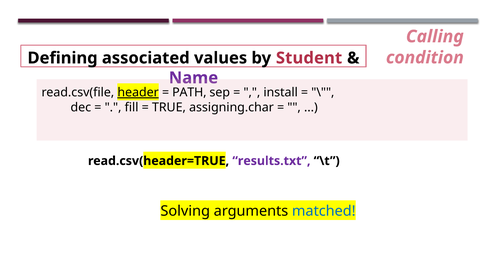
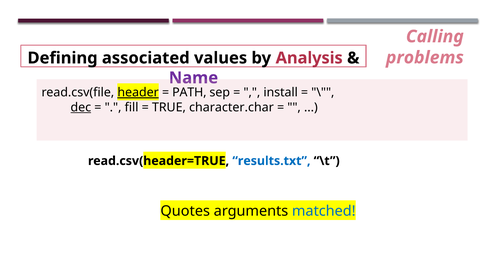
condition: condition -> problems
Student: Student -> Analysis
dec underline: none -> present
assigning.char: assigning.char -> character.char
results.txt colour: purple -> blue
Solving: Solving -> Quotes
